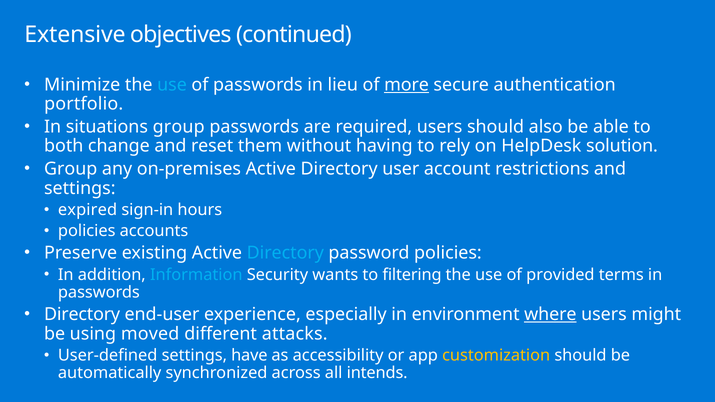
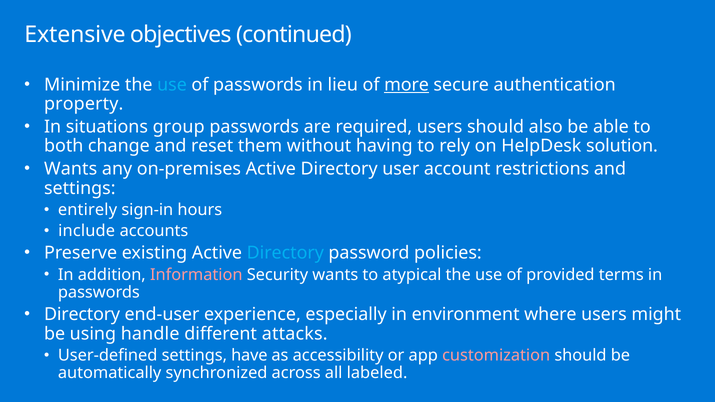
portfolio: portfolio -> property
Group at (71, 169): Group -> Wants
expired: expired -> entirely
policies at (87, 231): policies -> include
Information colour: light blue -> pink
filtering: filtering -> atypical
where underline: present -> none
moved: moved -> handle
customization colour: yellow -> pink
intends: intends -> labeled
